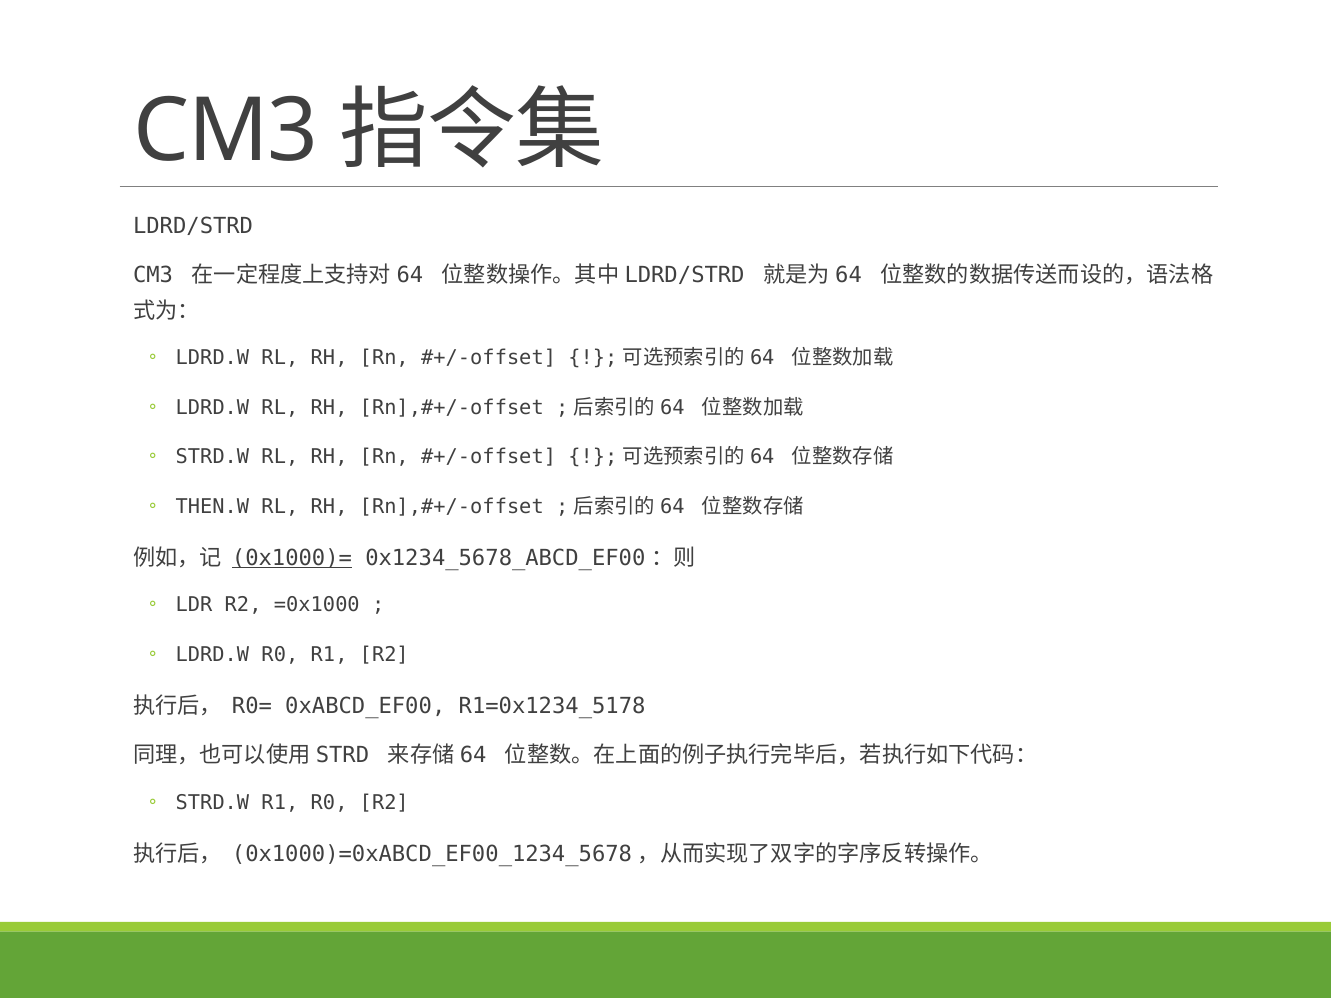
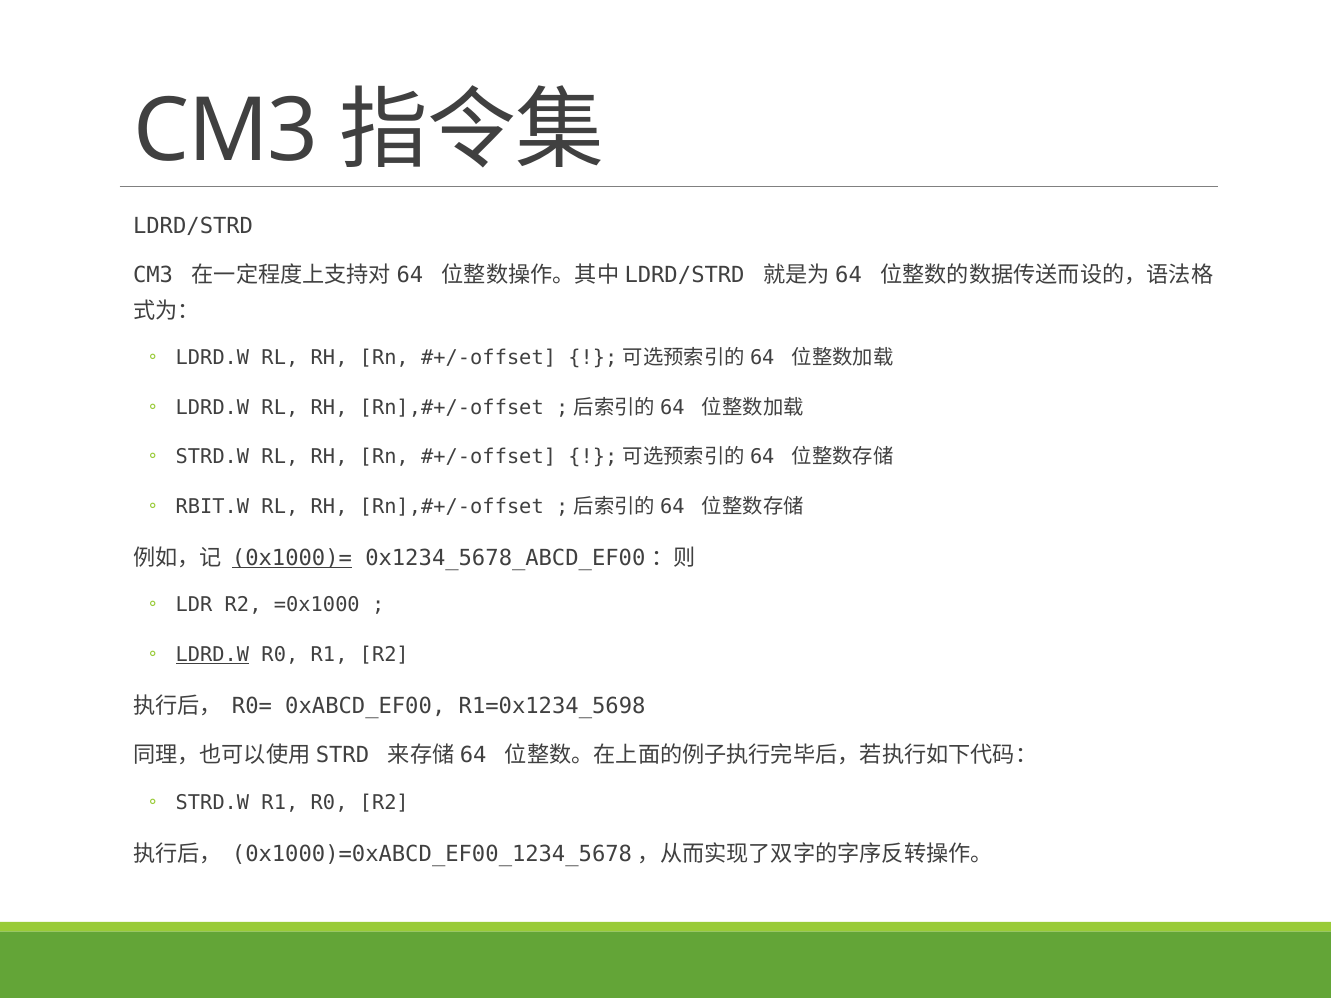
THEN.W: THEN.W -> RBIT.W
LDRD.W at (212, 655) underline: none -> present
R1=0x1234_5178: R1=0x1234_5178 -> R1=0x1234_5698
